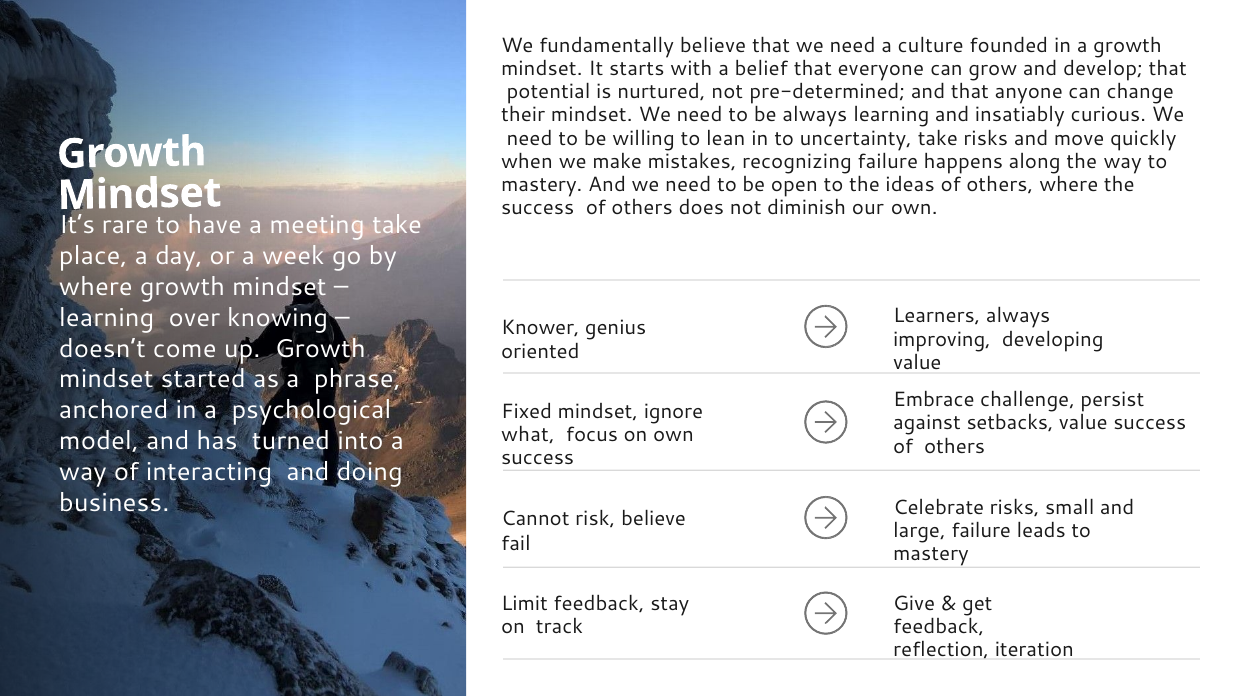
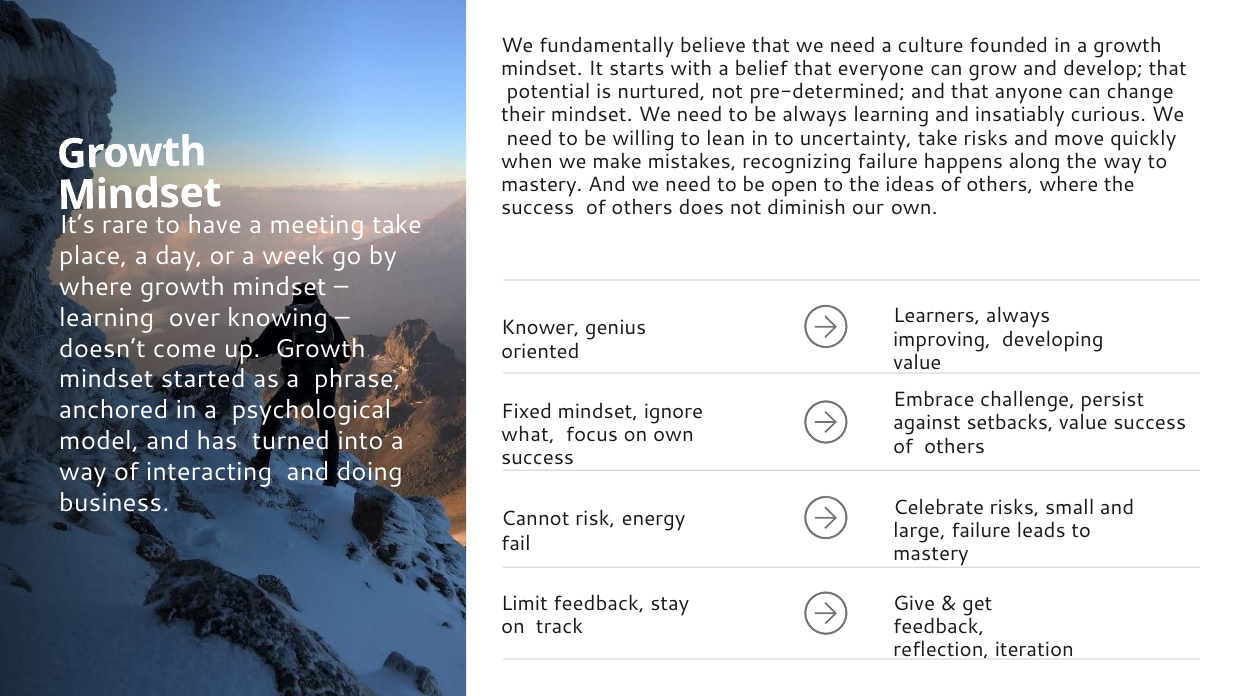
risk believe: believe -> energy
